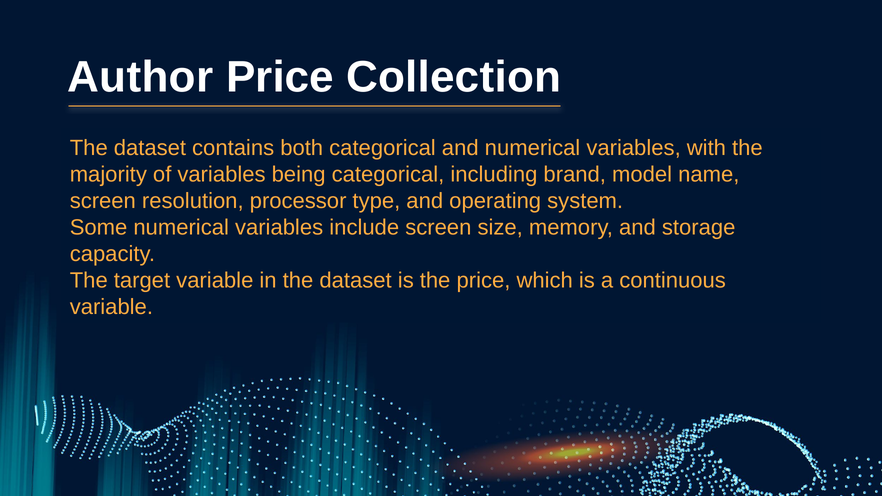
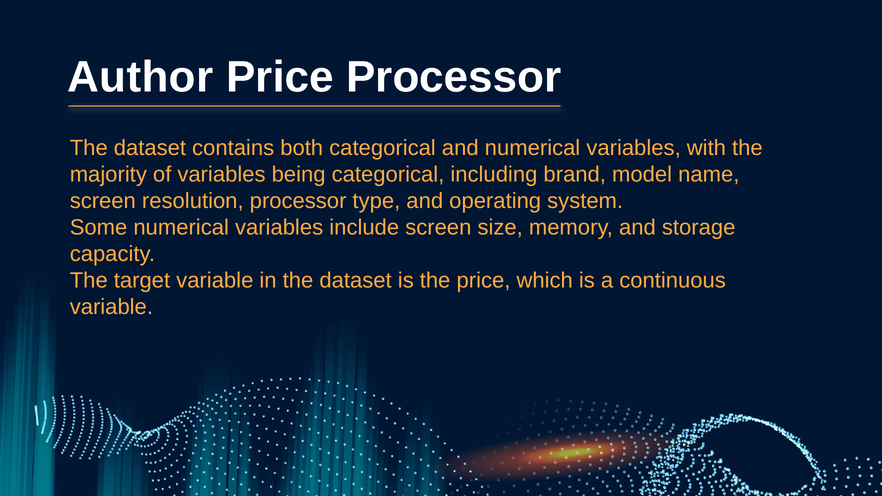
Price Collection: Collection -> Processor
